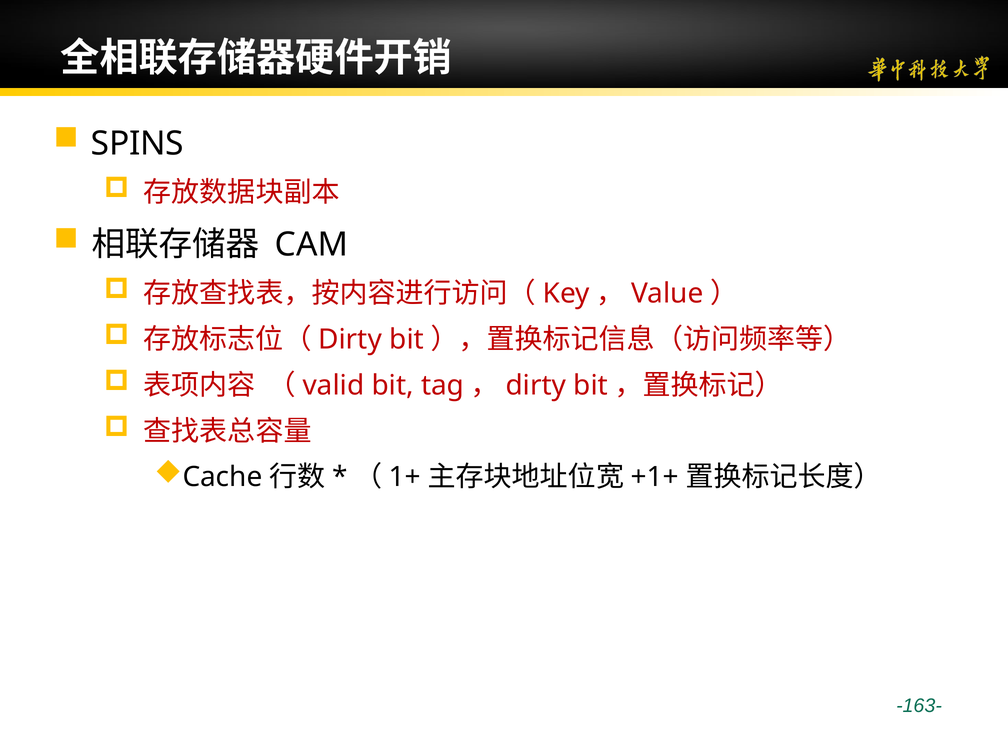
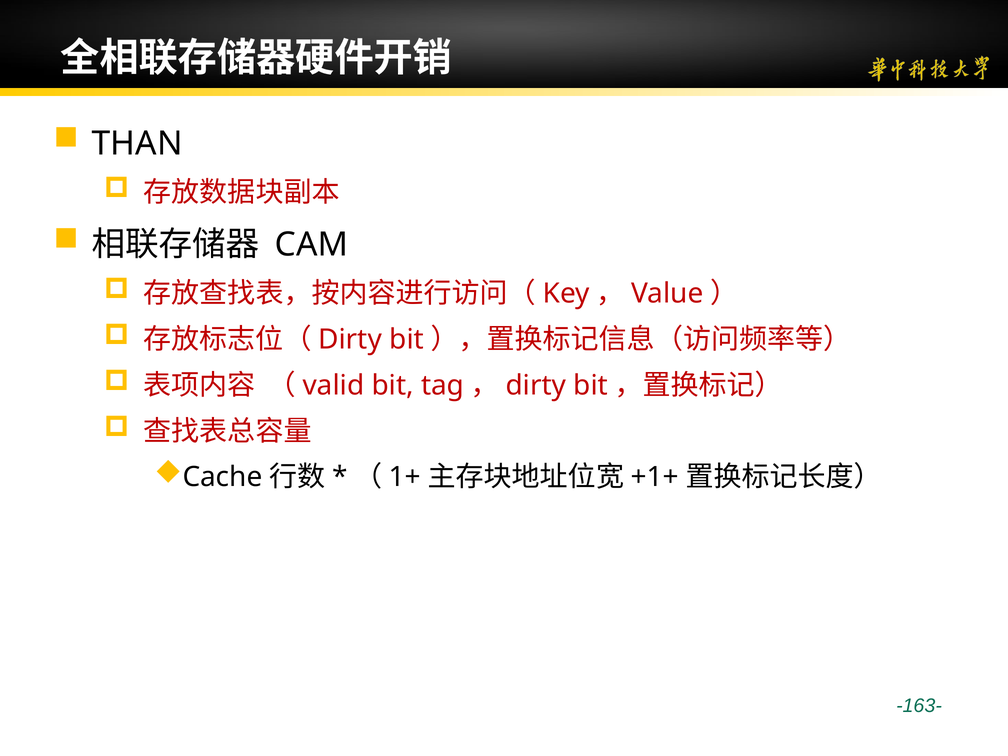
SPINS: SPINS -> THAN
